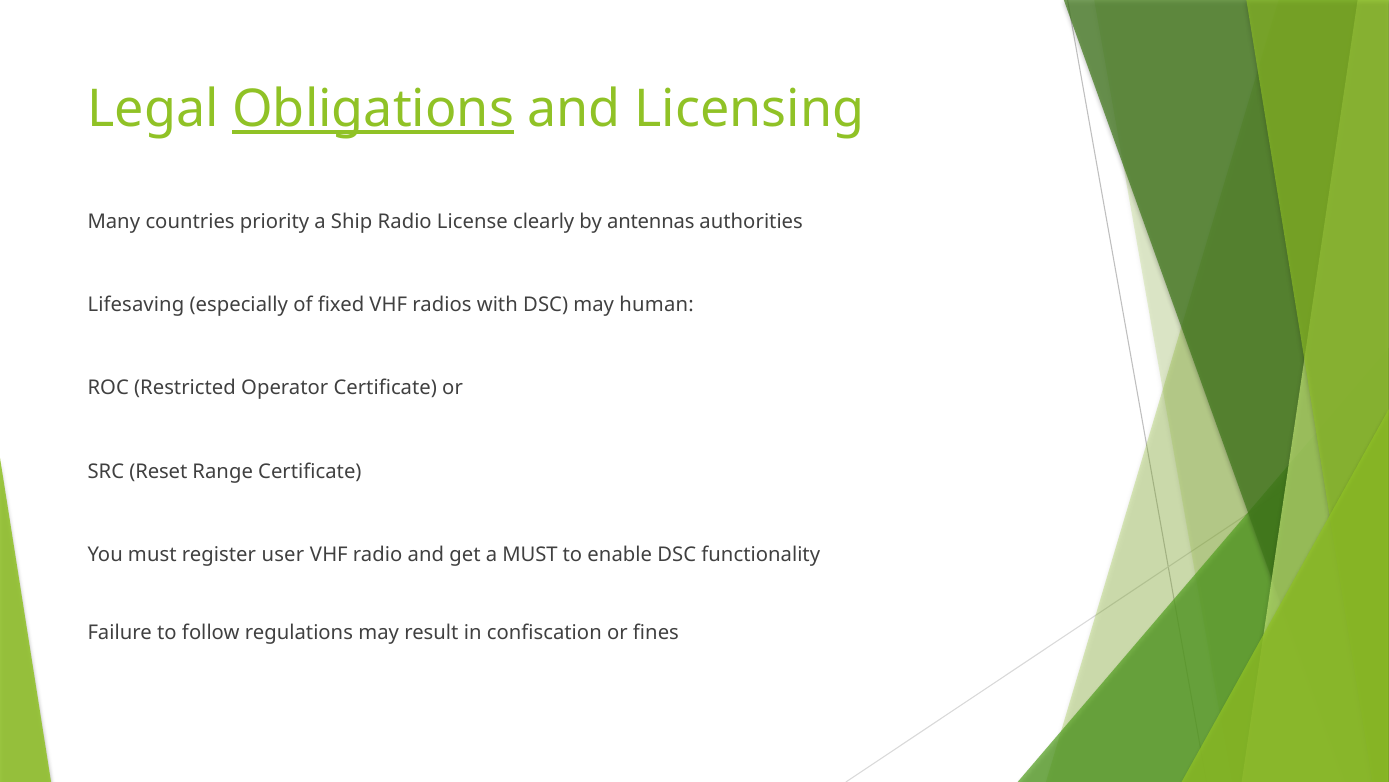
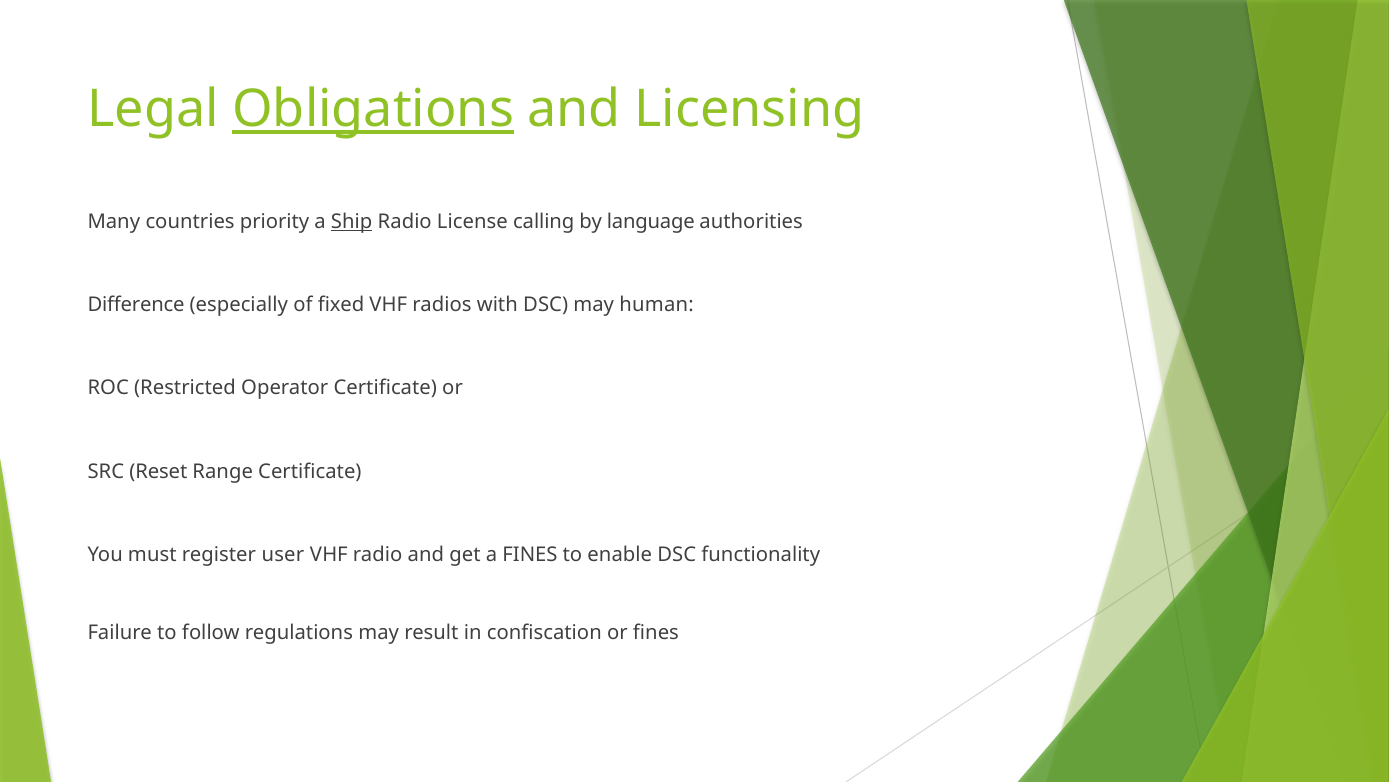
Ship underline: none -> present
clearly: clearly -> calling
antennas: antennas -> language
Lifesaving: Lifesaving -> Difference
a MUST: MUST -> FINES
